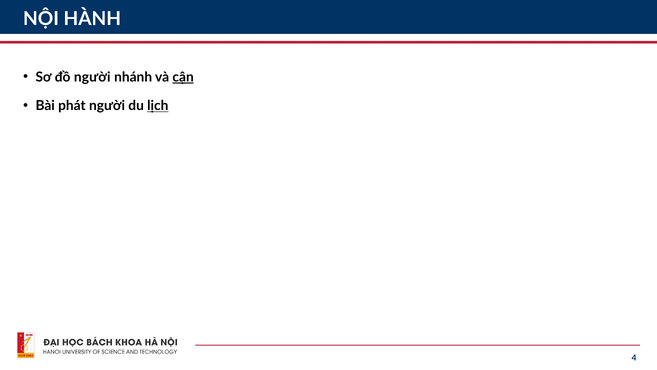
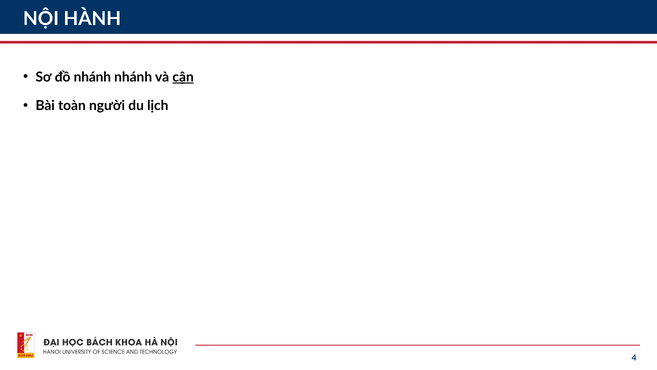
đồ người: người -> nhánh
phát: phát -> toàn
lịch underline: present -> none
